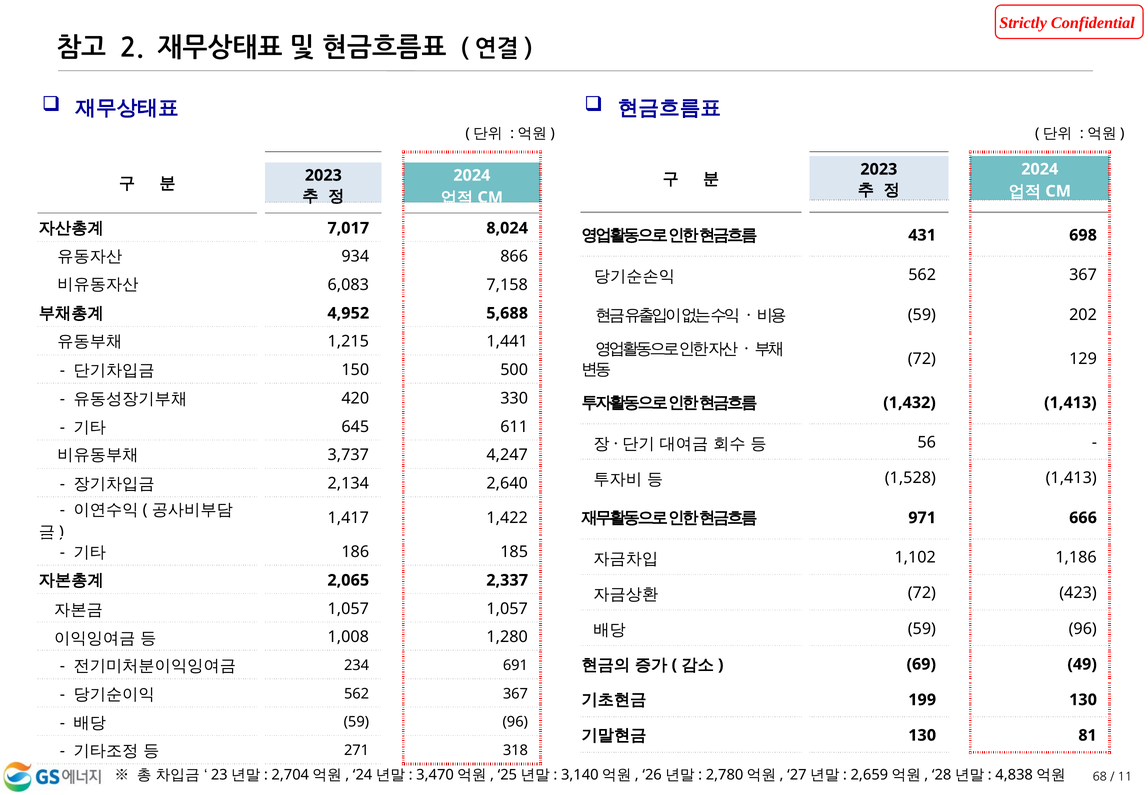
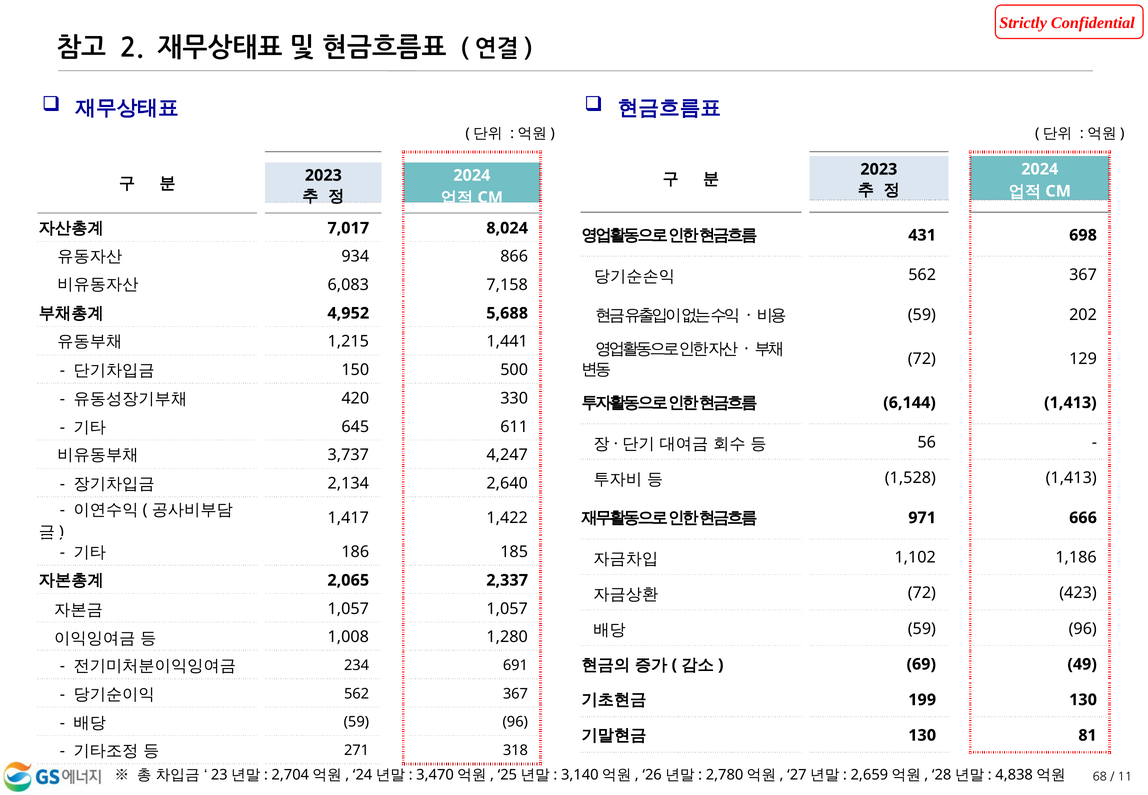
1,432: 1,432 -> 6,144
